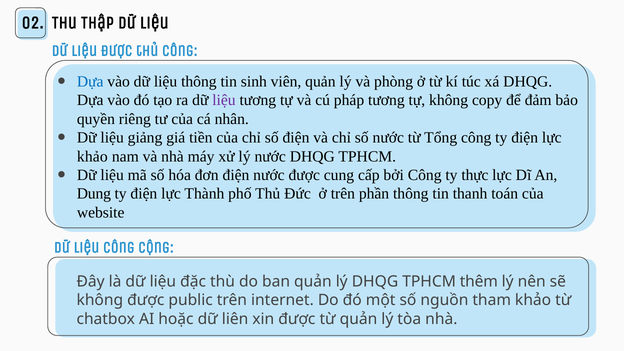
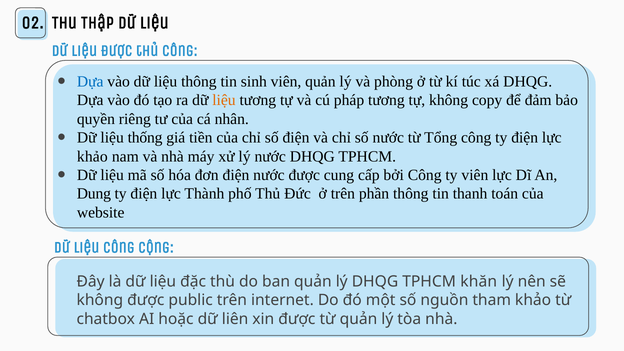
liệu at (224, 100) colour: purple -> orange
giảng: giảng -> thống
ty thực: thực -> viên
thêm: thêm -> khăn
